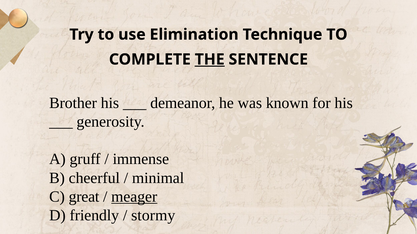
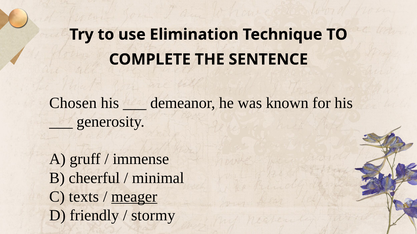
THE underline: present -> none
Brother: Brother -> Chosen
great: great -> texts
